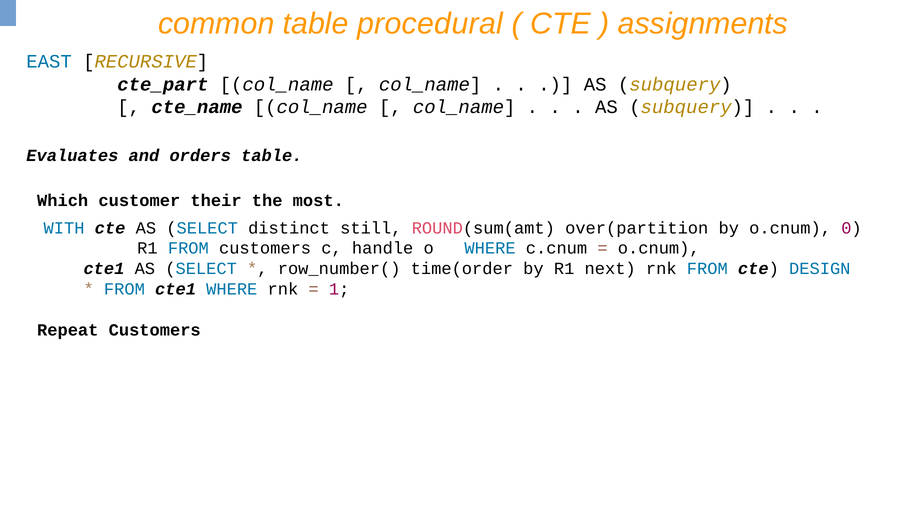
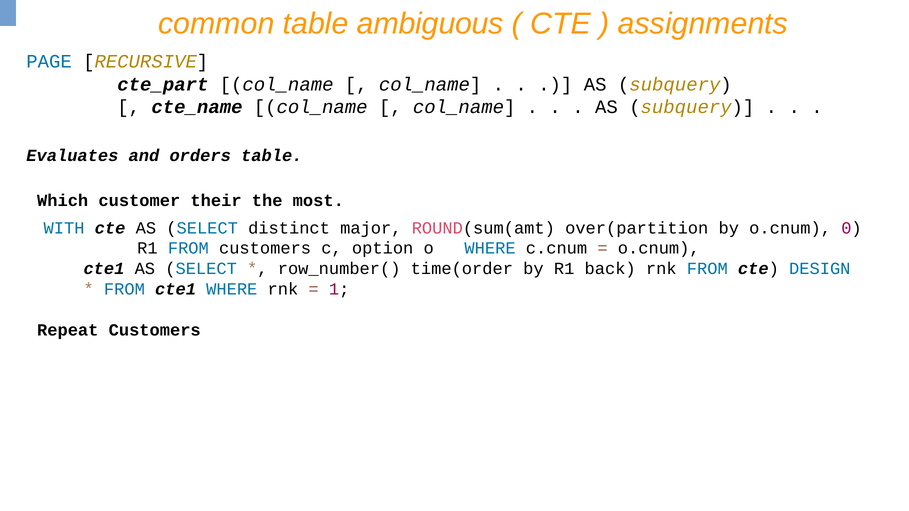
procedural: procedural -> ambiguous
EAST: EAST -> PAGE
still: still -> major
handle: handle -> option
next: next -> back
